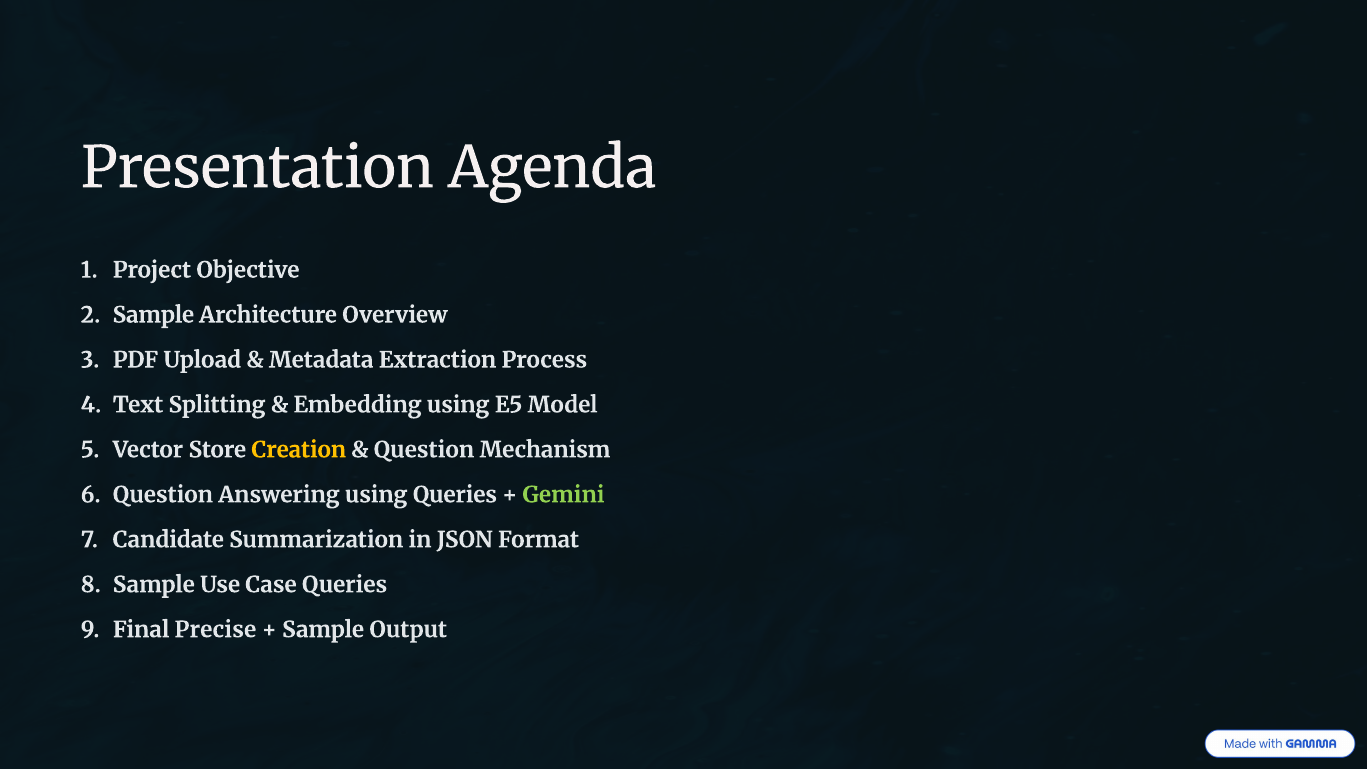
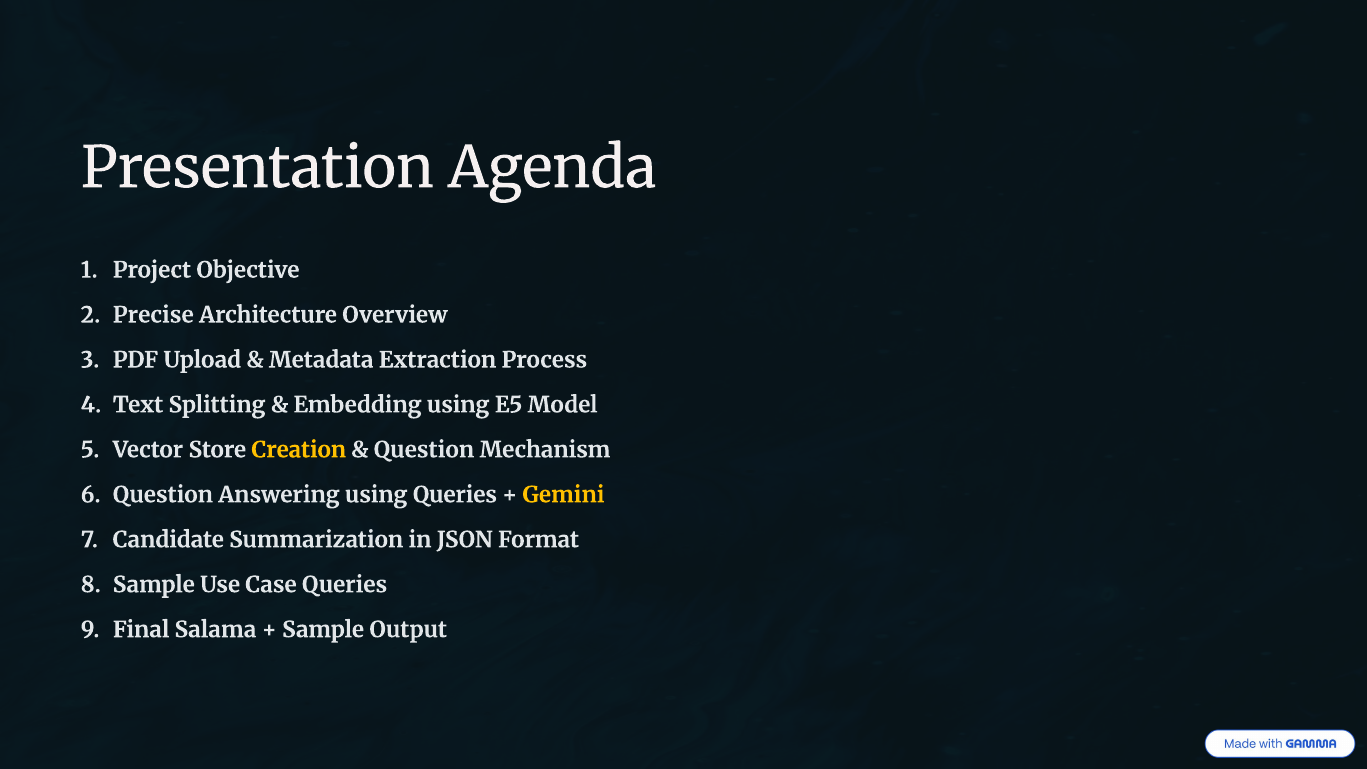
Sample at (153, 315): Sample -> Precise
Gemini colour: light green -> yellow
Precise: Precise -> Salama
